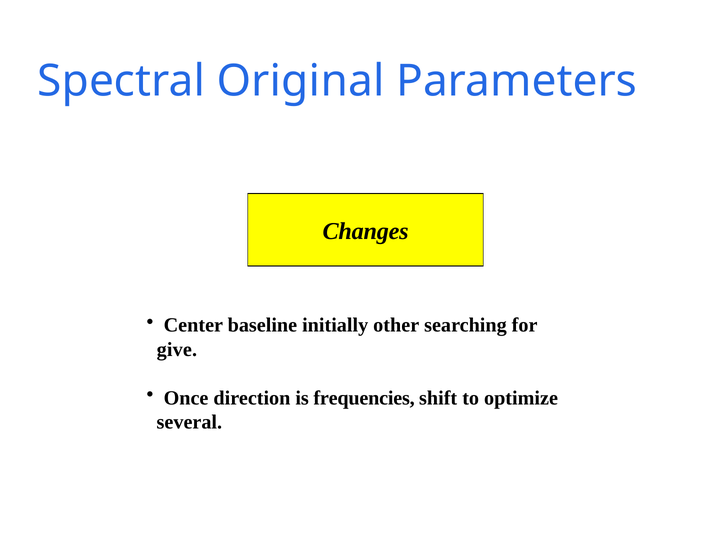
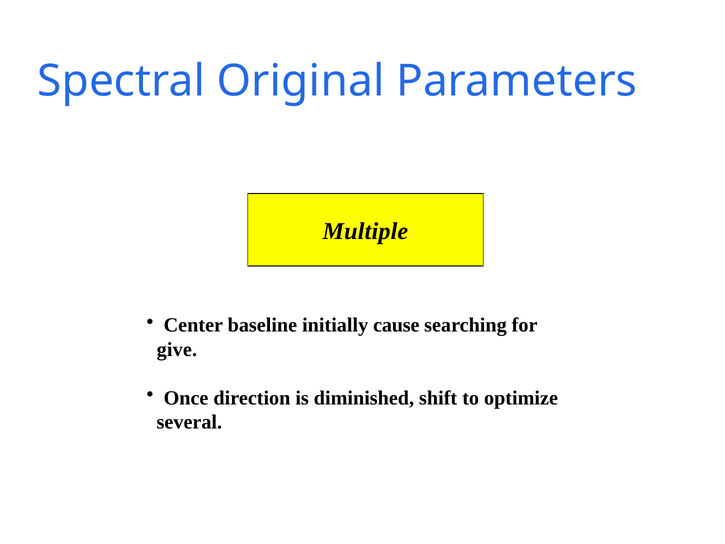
Changes: Changes -> Multiple
other: other -> cause
frequencies: frequencies -> diminished
